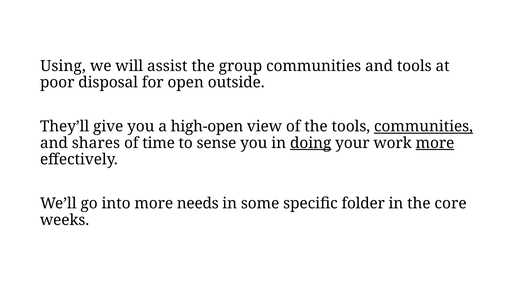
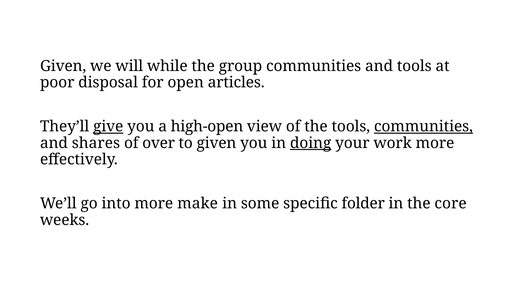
Using at (63, 66): Using -> Given
assist: assist -> while
outside: outside -> articles
give underline: none -> present
time: time -> over
to sense: sense -> given
more at (435, 143) underline: present -> none
needs: needs -> make
